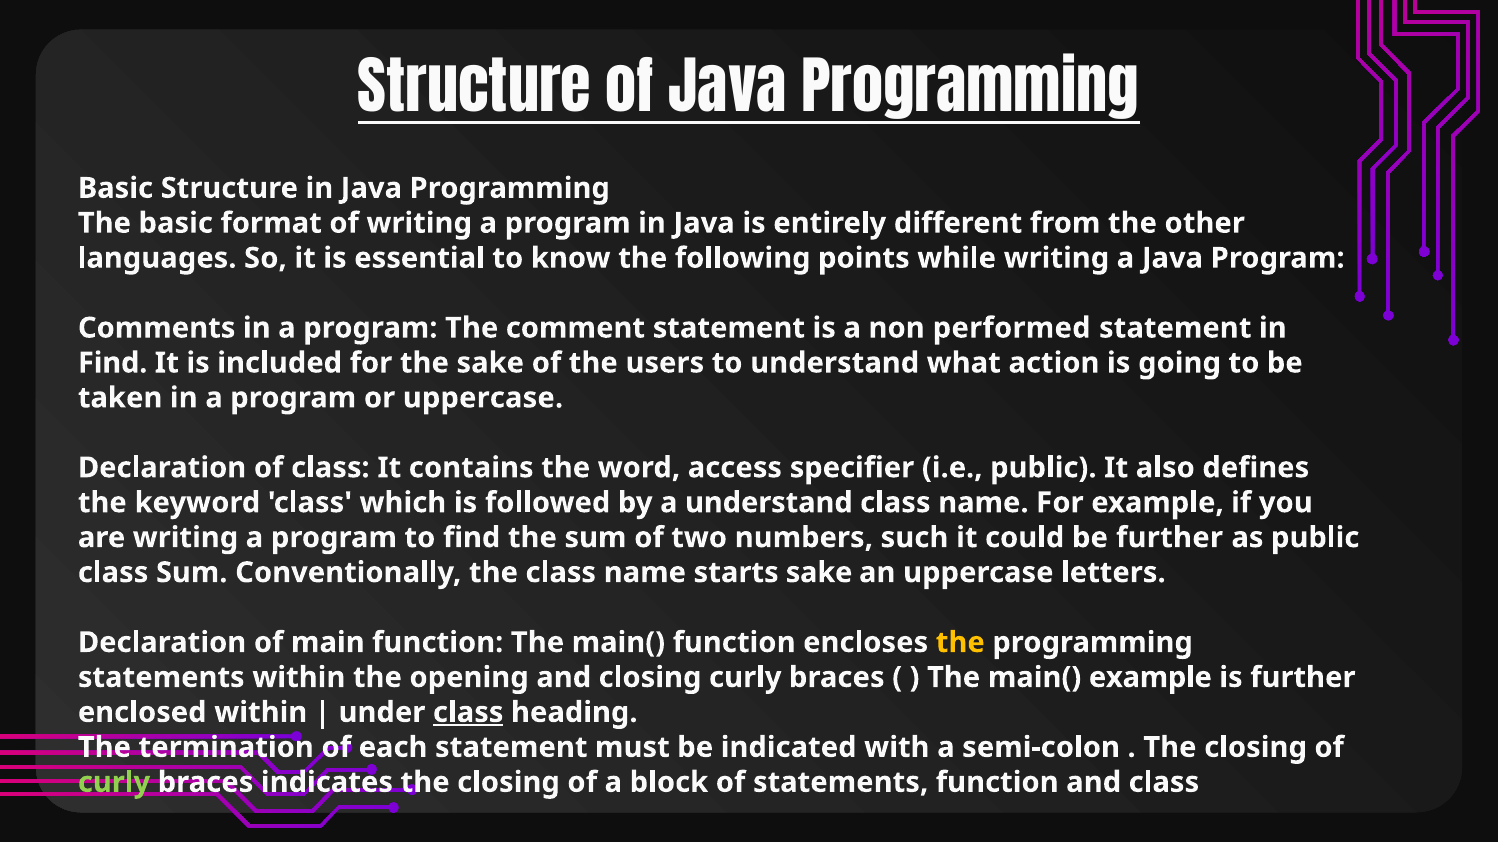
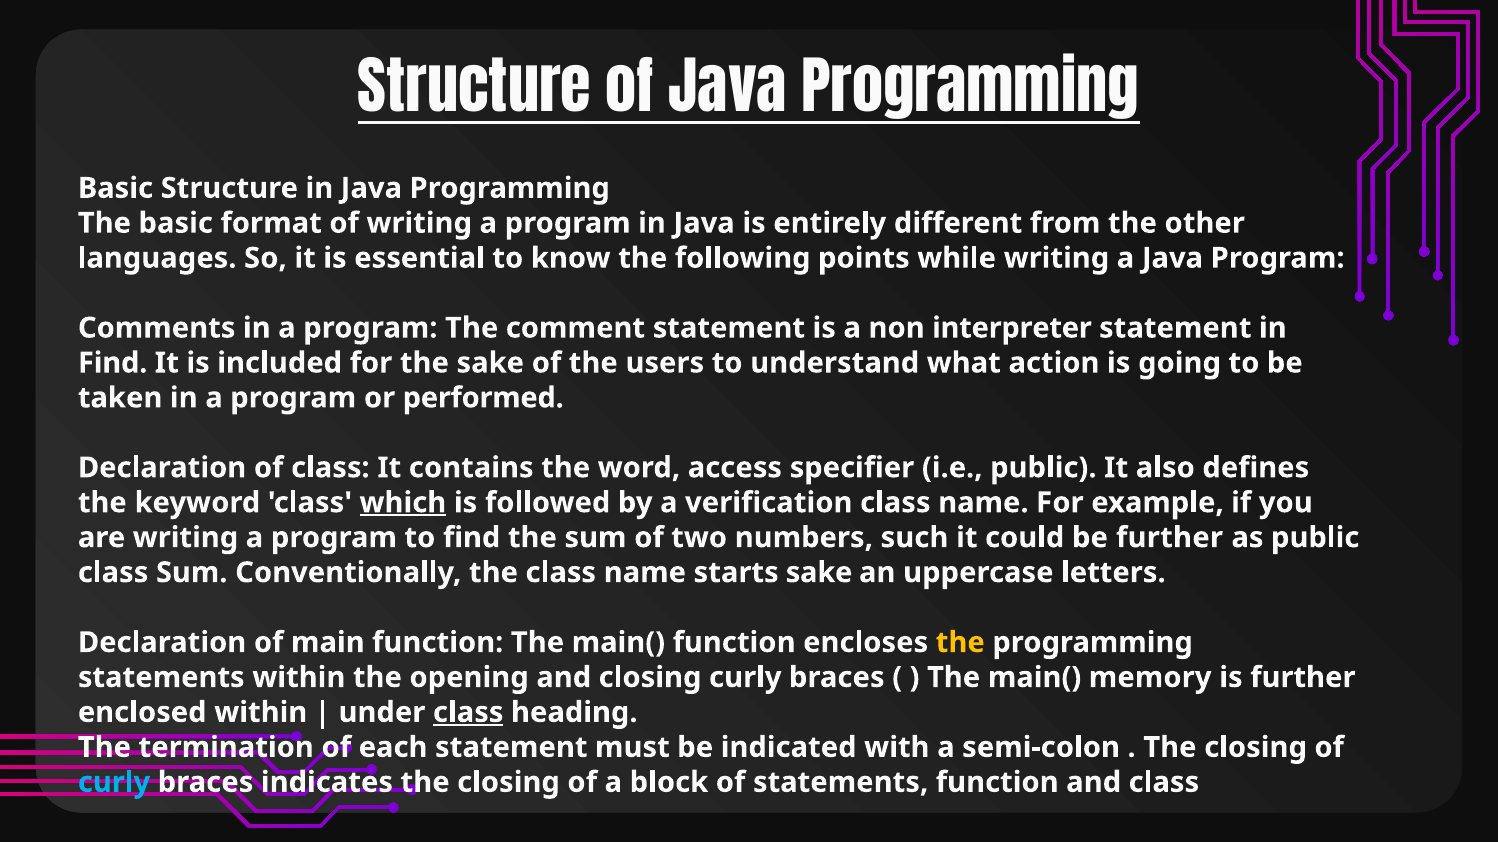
performed: performed -> interpreter
or uppercase: uppercase -> performed
which underline: none -> present
a understand: understand -> verification
main( example: example -> memory
curly at (114, 783) colour: light green -> light blue
